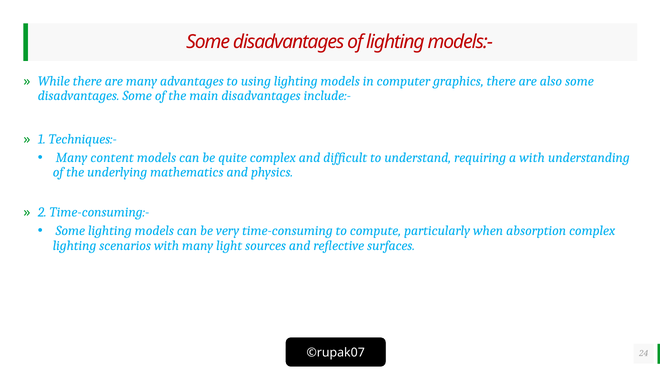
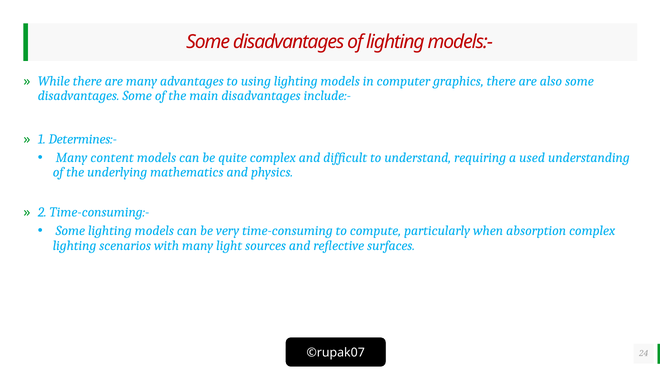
Techniques:-: Techniques:- -> Determines:-
a with: with -> used
